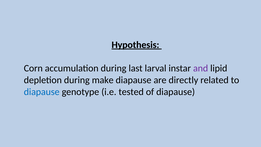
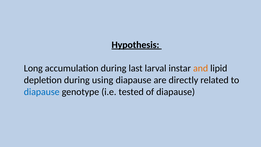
Corn: Corn -> Long
and colour: purple -> orange
make: make -> using
